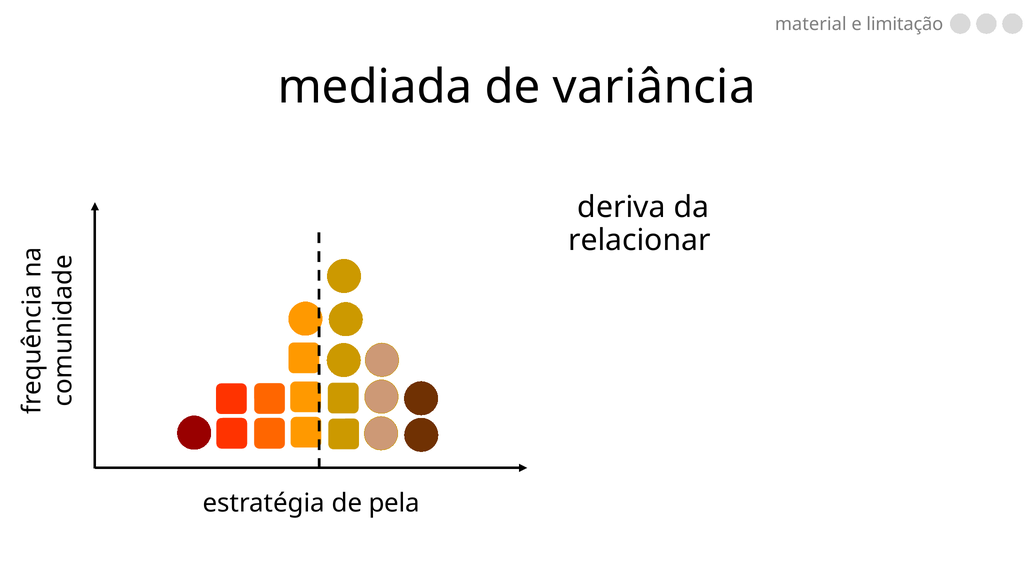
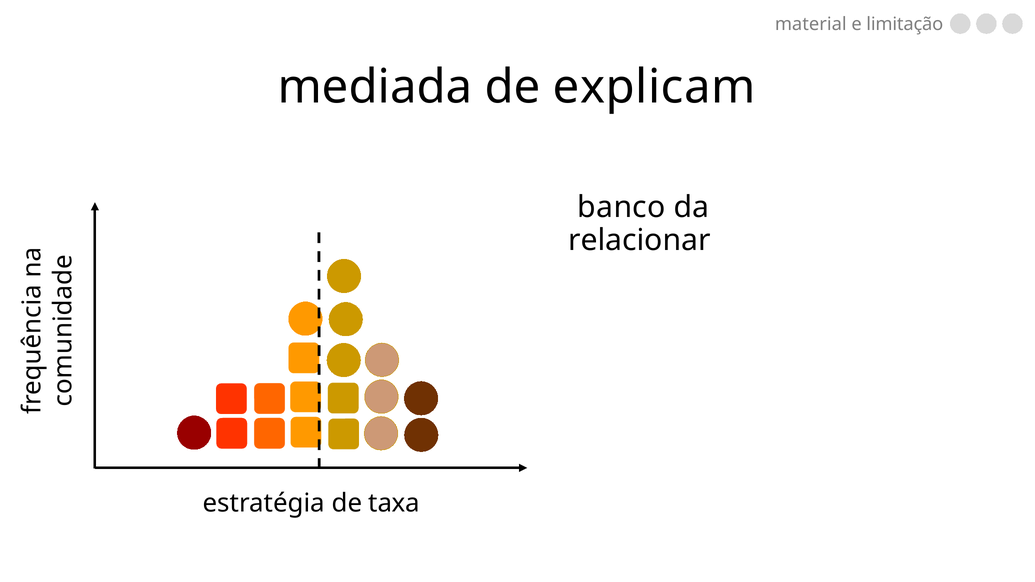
variância: variância -> explicam
deriva: deriva -> banco
pela: pela -> taxa
